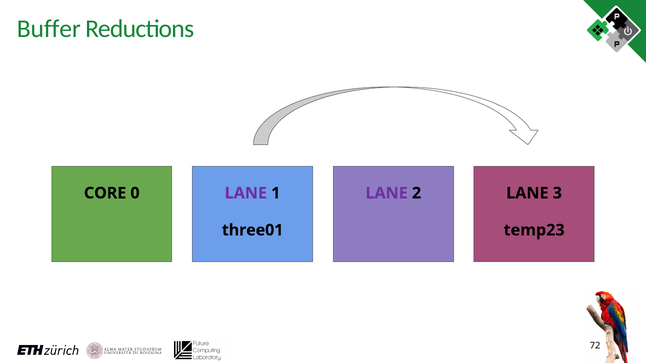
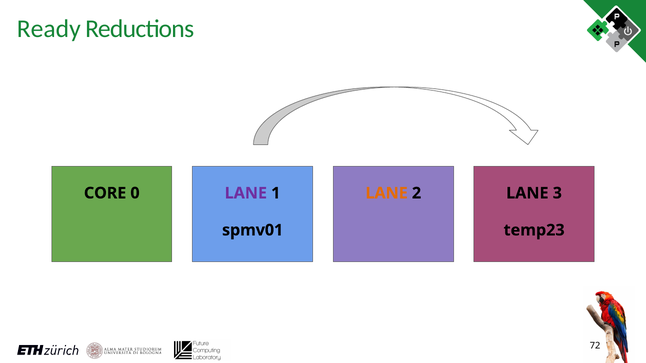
Buffer: Buffer -> Ready
LANE at (387, 193) colour: purple -> orange
three01: three01 -> spmv01
